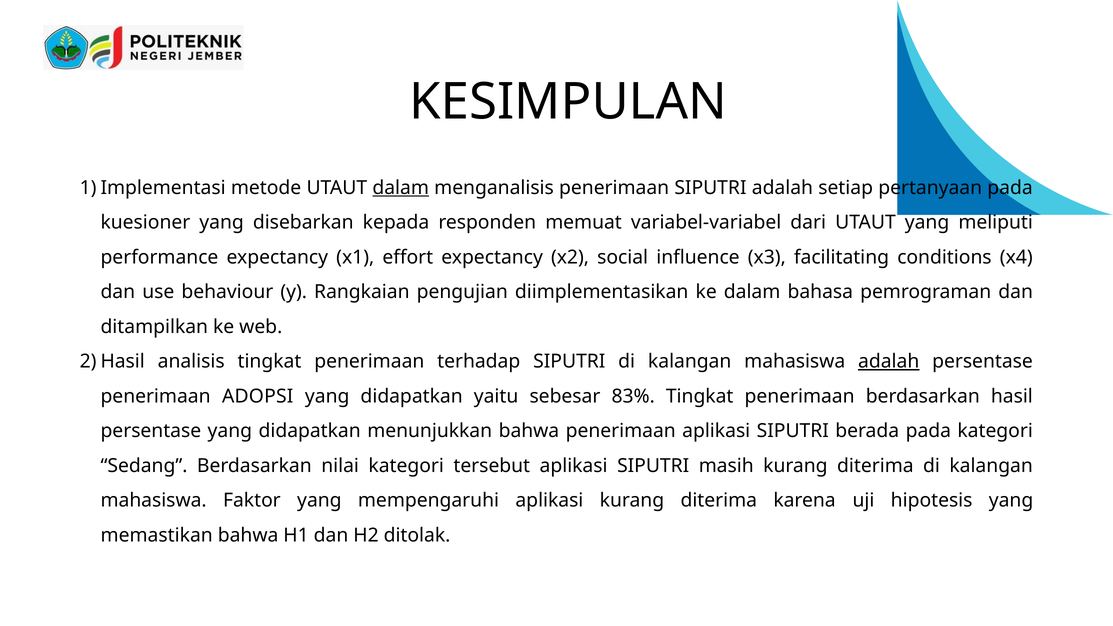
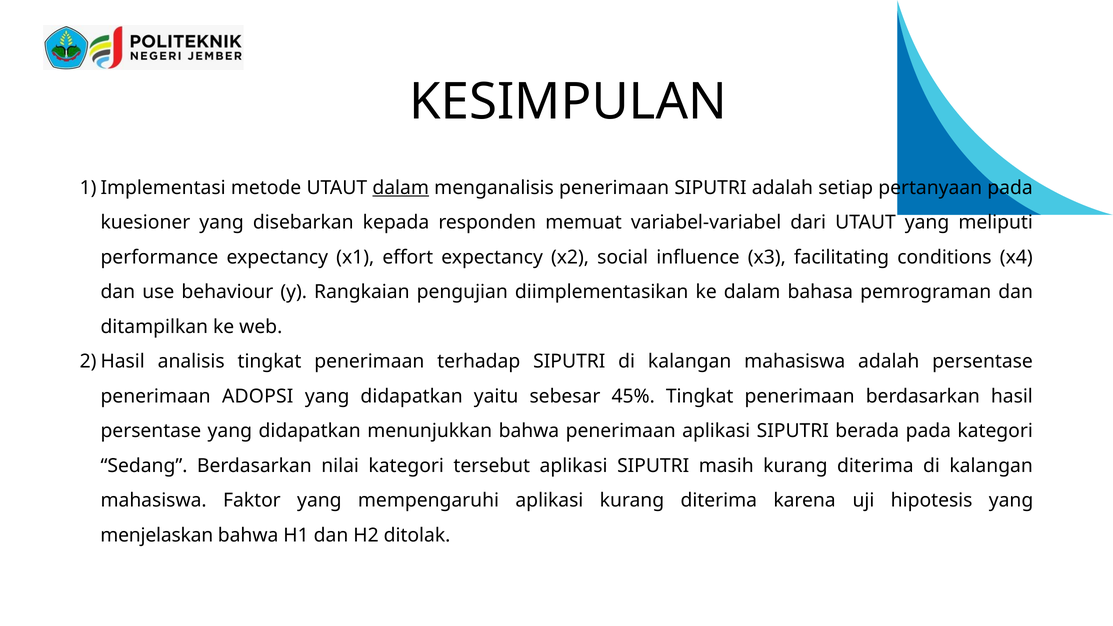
adalah at (889, 362) underline: present -> none
83%: 83% -> 45%
memastikan: memastikan -> menjelaskan
